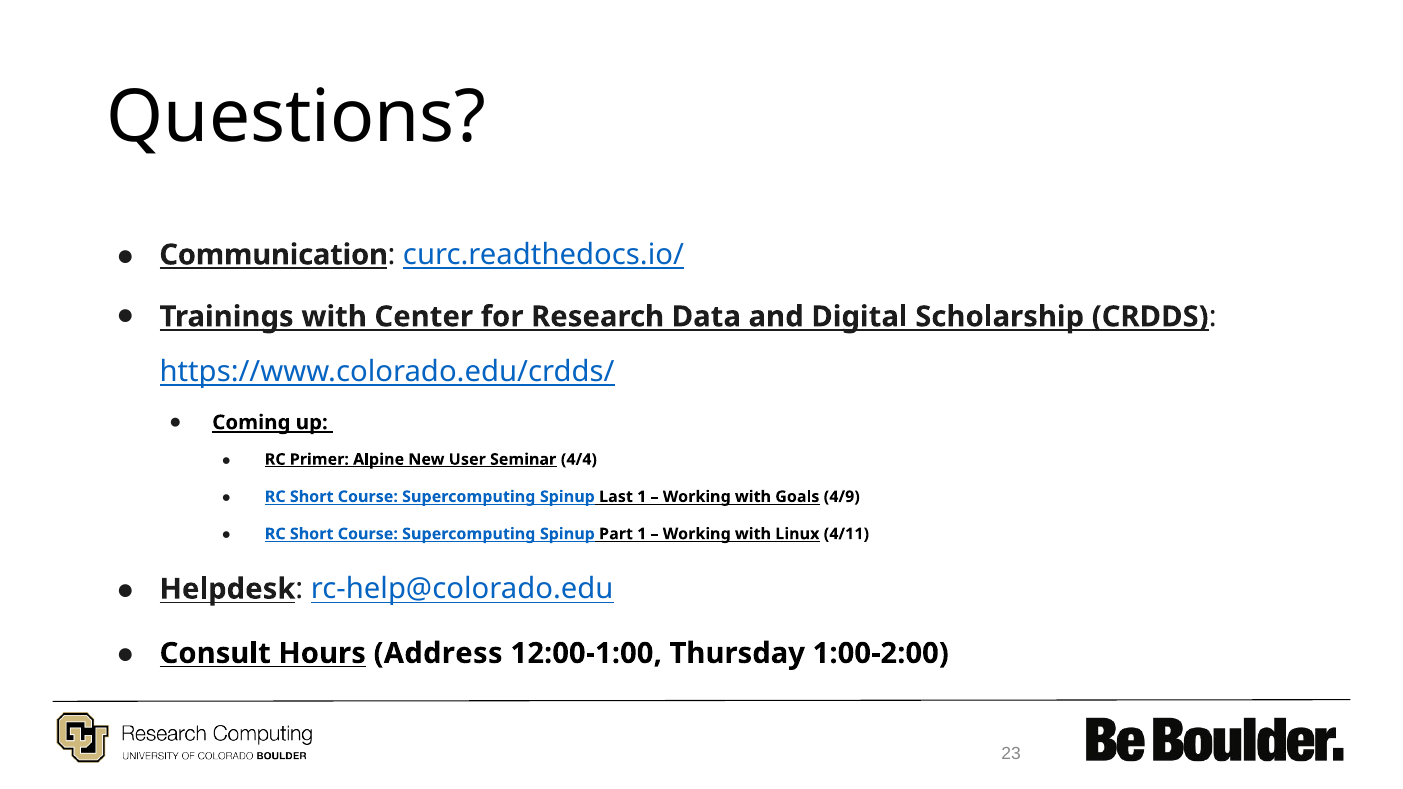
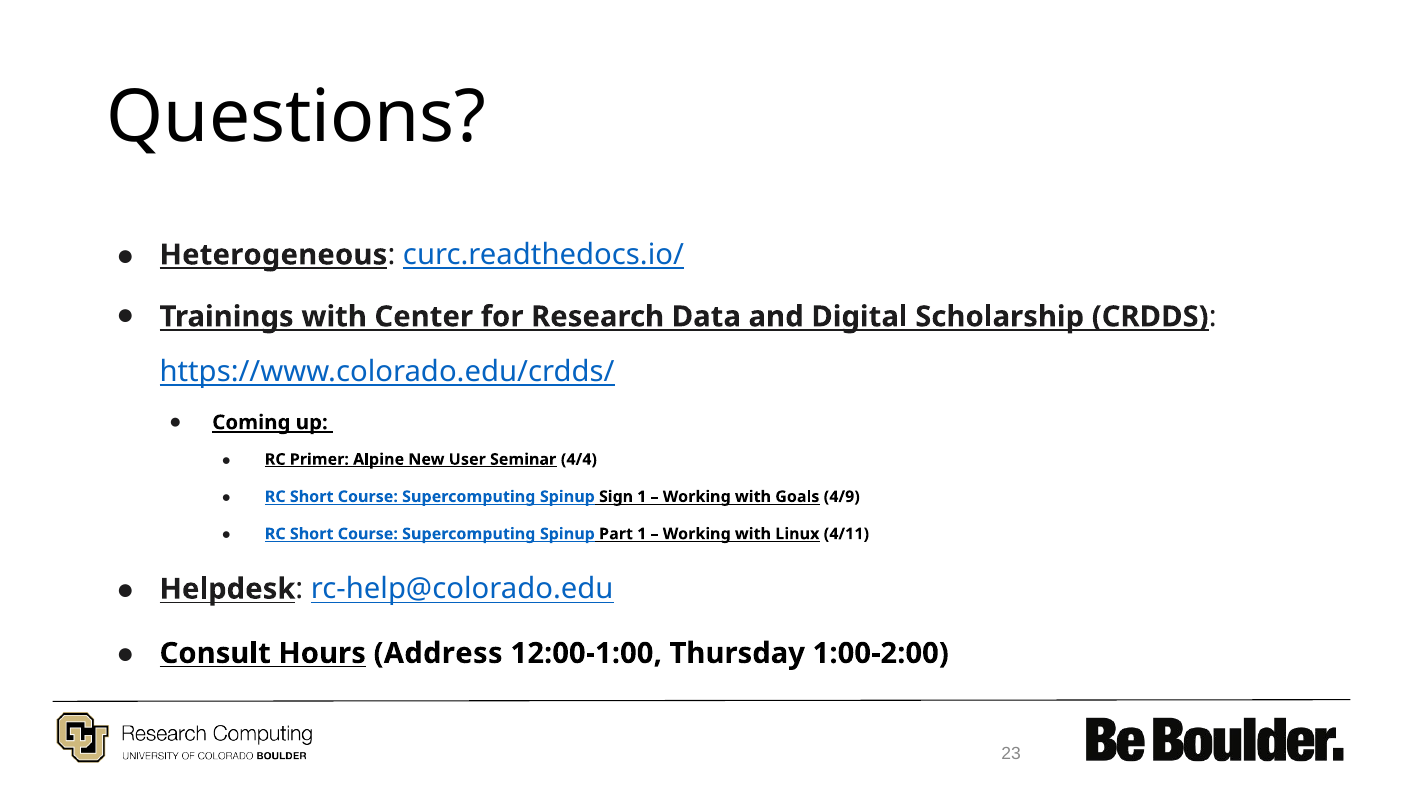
Communication: Communication -> Heterogeneous
Last: Last -> Sign
